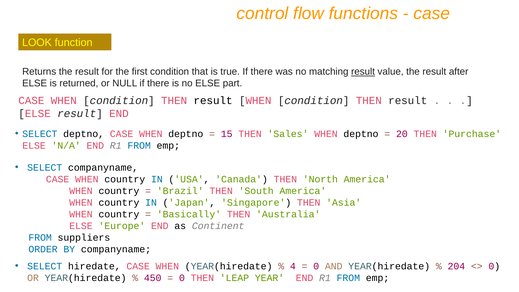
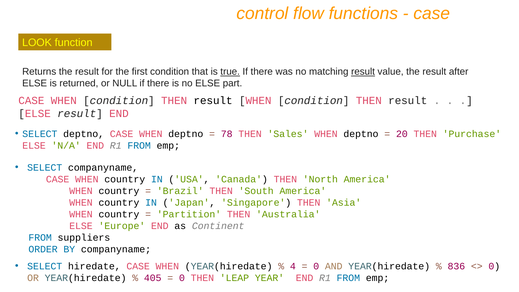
true underline: none -> present
15: 15 -> 78
Basically: Basically -> Partition
204: 204 -> 836
450: 450 -> 405
